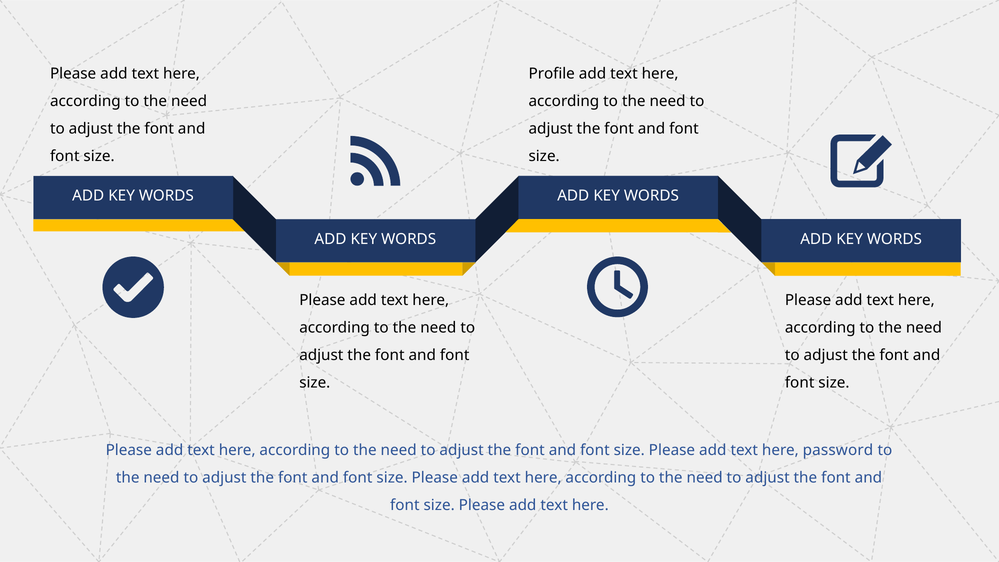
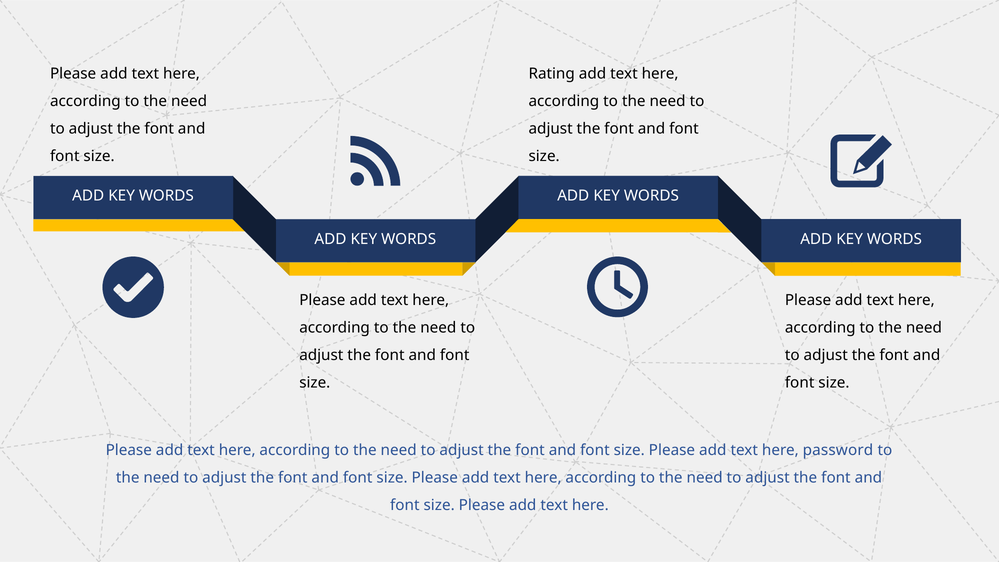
Profile: Profile -> Rating
